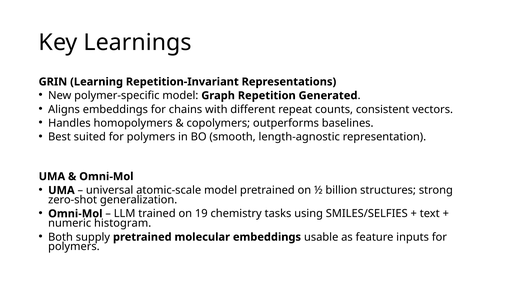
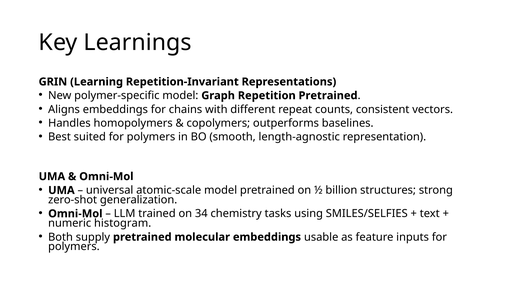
Repetition Generated: Generated -> Pretrained
19: 19 -> 34
